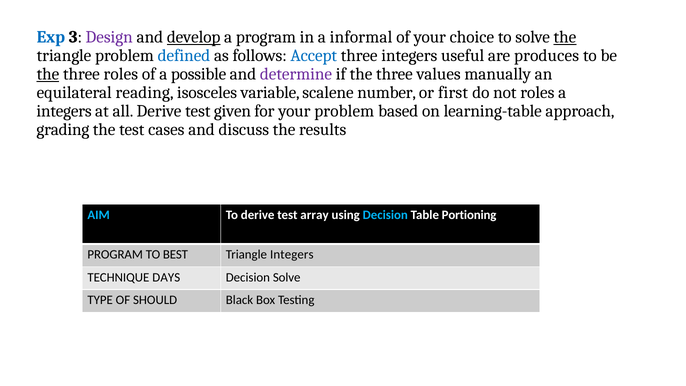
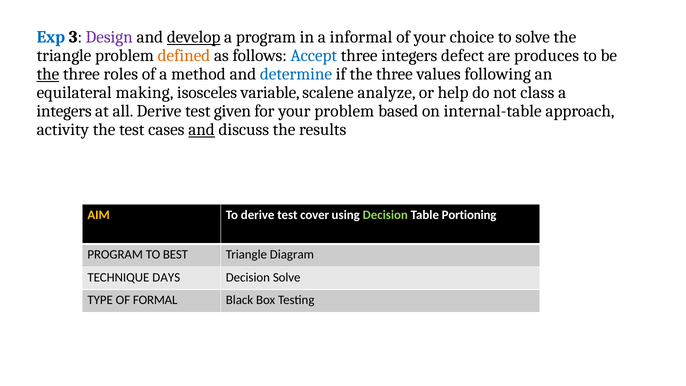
the at (565, 37) underline: present -> none
defined colour: blue -> orange
useful: useful -> defect
possible: possible -> method
determine colour: purple -> blue
manually: manually -> following
reading: reading -> making
number: number -> analyze
first: first -> help
not roles: roles -> class
learning-table: learning-table -> internal-table
grading: grading -> activity
and at (202, 129) underline: none -> present
AIM colour: light blue -> yellow
array: array -> cover
Decision at (385, 215) colour: light blue -> light green
Triangle Integers: Integers -> Diagram
SHOULD: SHOULD -> FORMAL
